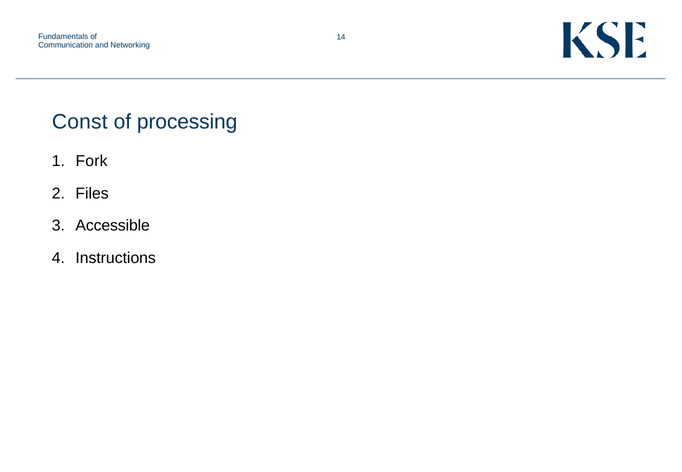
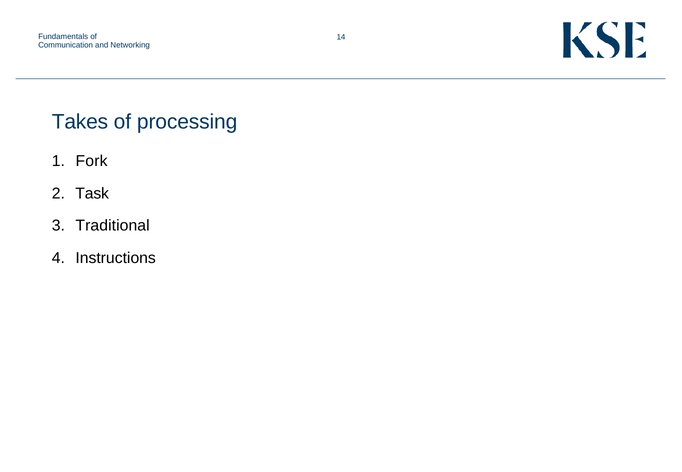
Const: Const -> Takes
Files: Files -> Task
Accessible: Accessible -> Traditional
